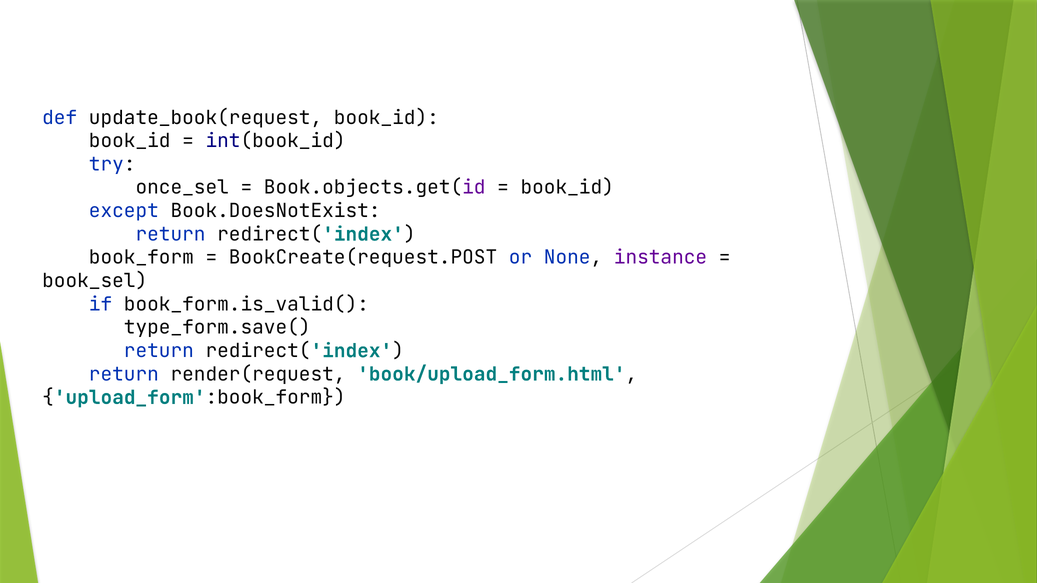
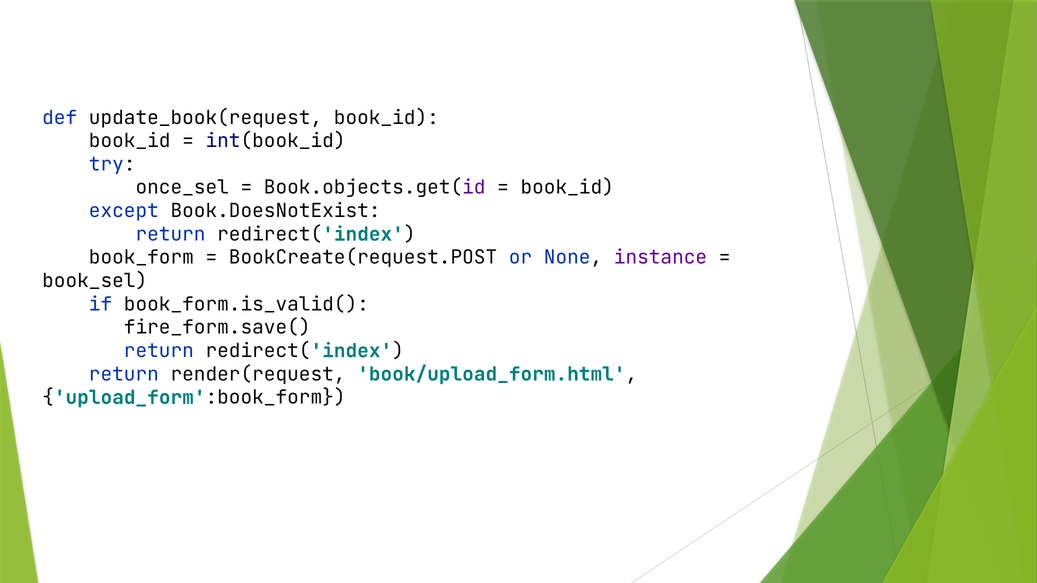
type_form.save(: type_form.save( -> fire_form.save(
